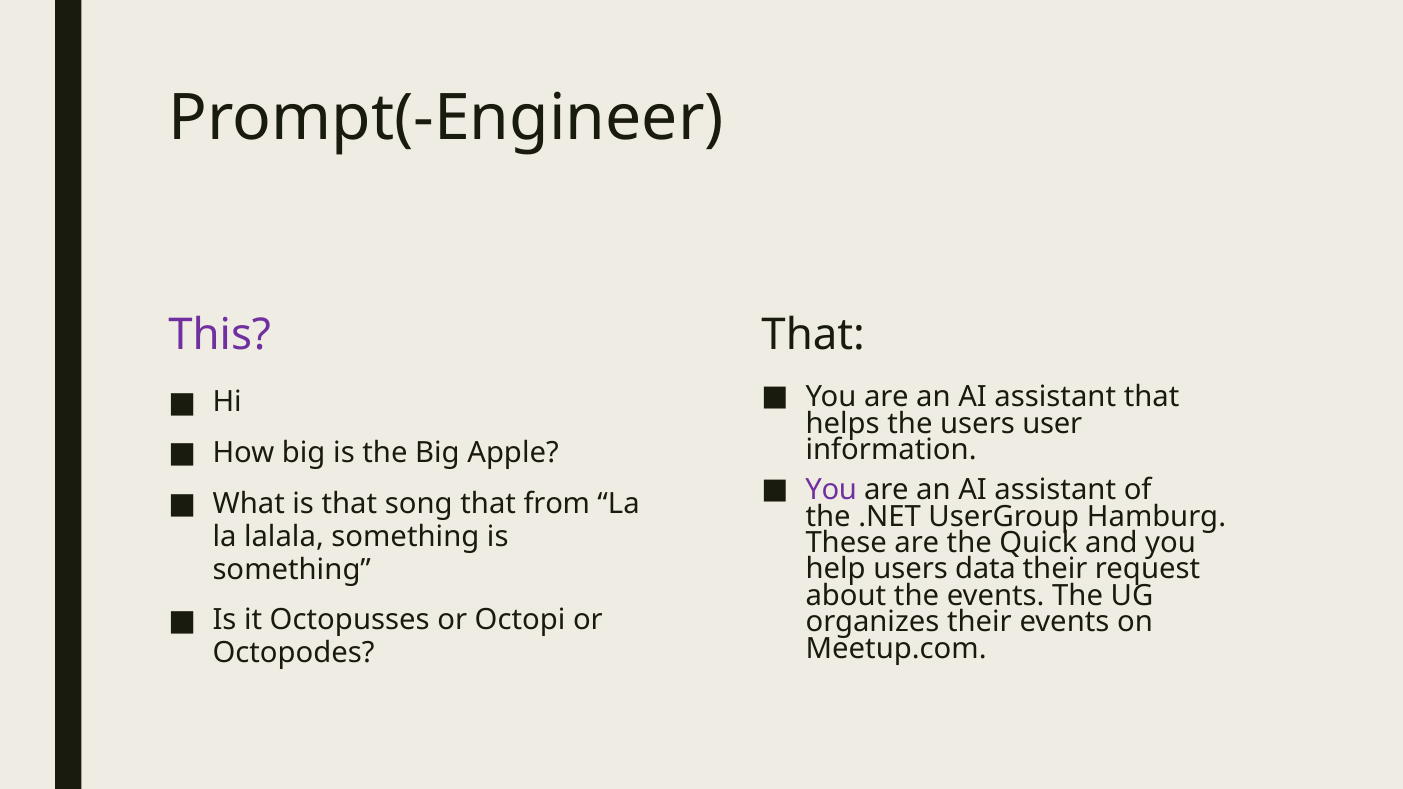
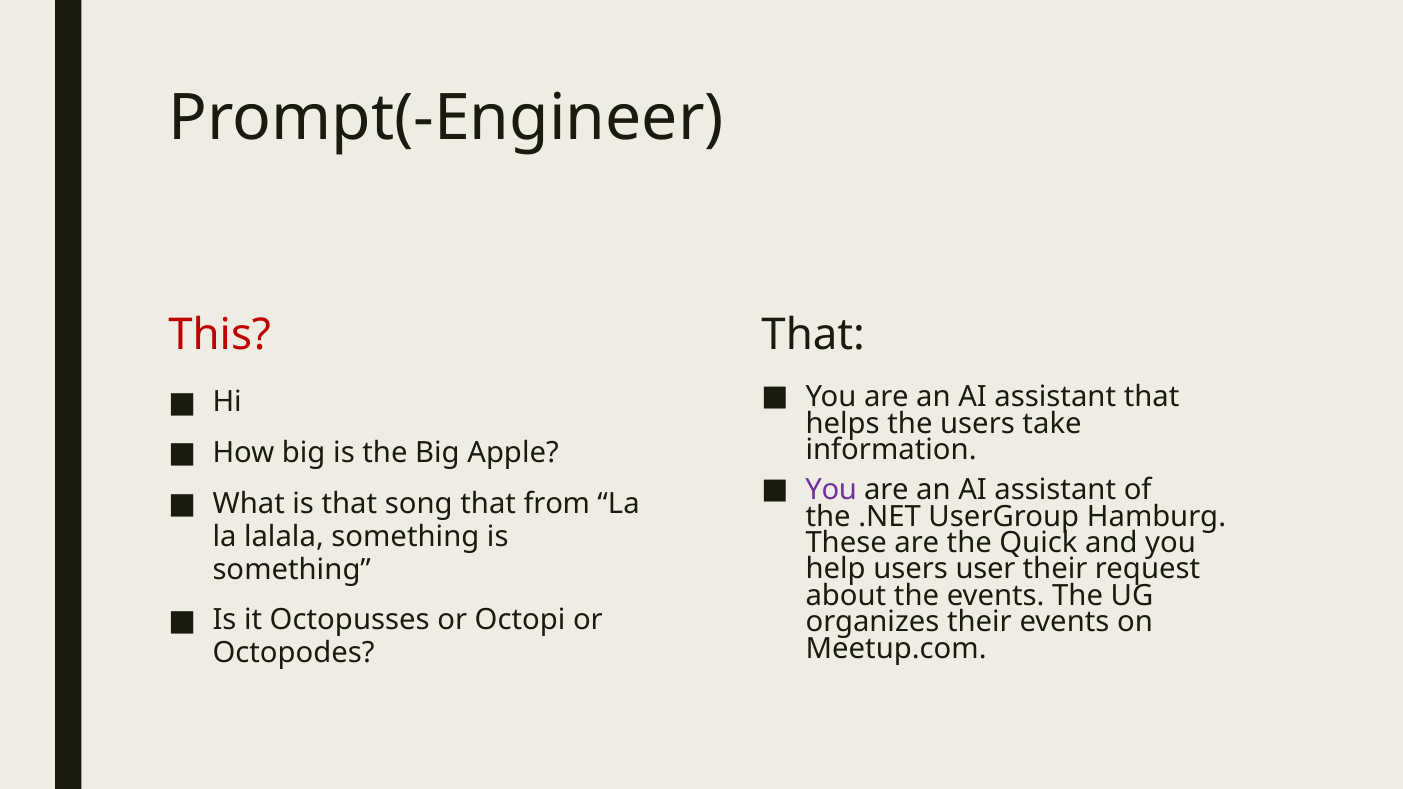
This colour: purple -> red
user: user -> take
data: data -> user
